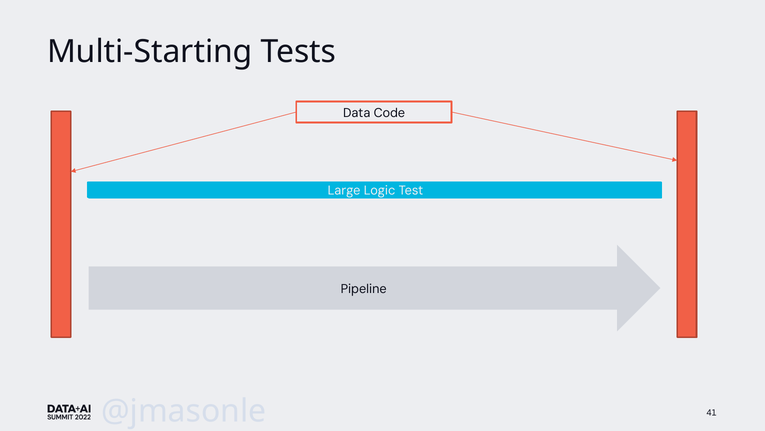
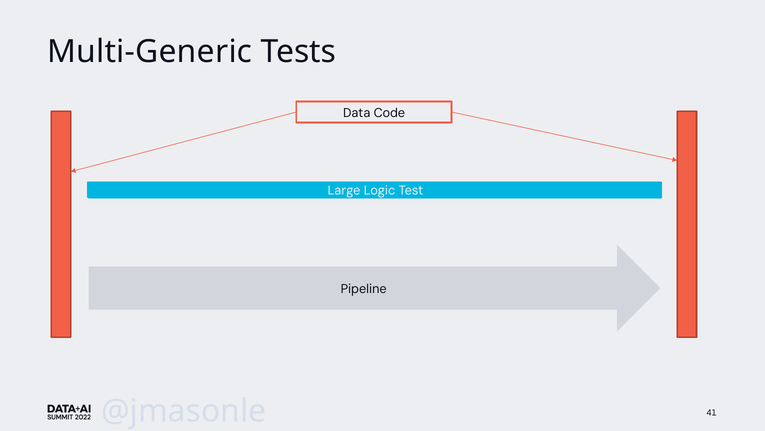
Multi-Starting: Multi-Starting -> Multi-Generic
